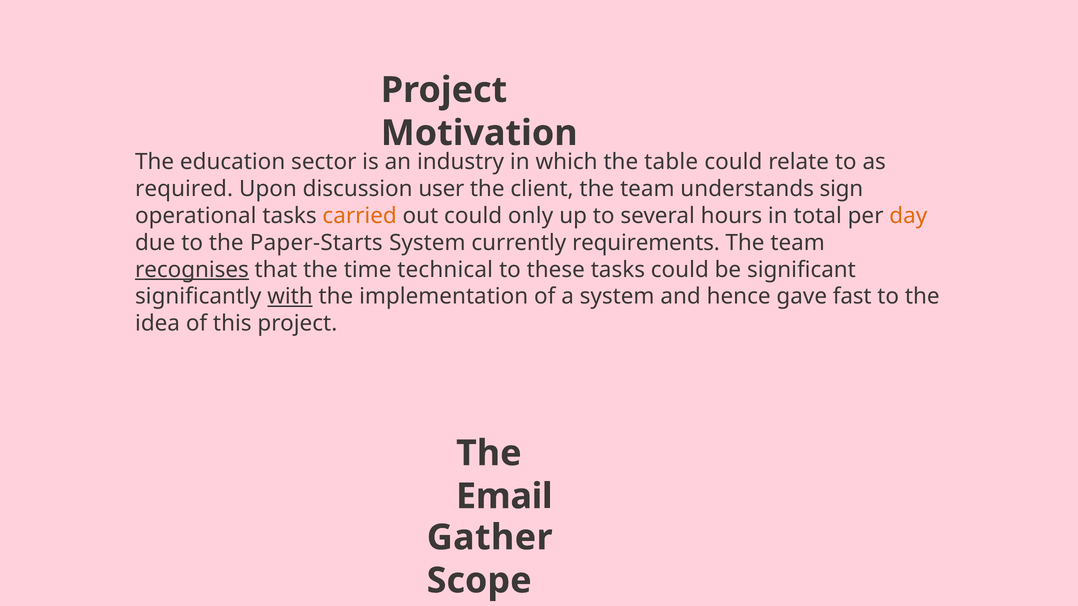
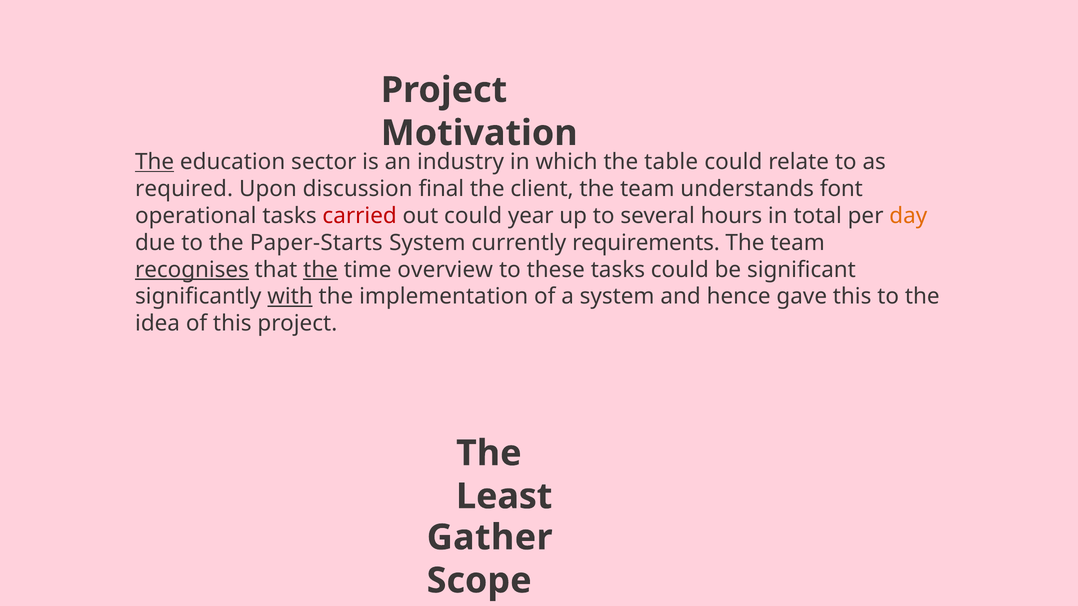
The at (155, 162) underline: none -> present
user: user -> final
sign: sign -> font
carried colour: orange -> red
only: only -> year
the at (321, 270) underline: none -> present
technical: technical -> overview
gave fast: fast -> this
Email: Email -> Least
